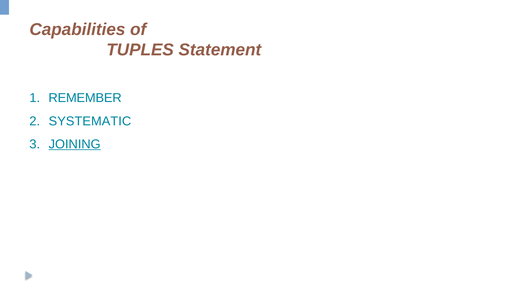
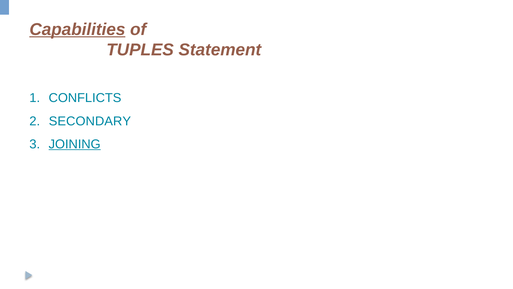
Capabilities underline: none -> present
REMEMBER: REMEMBER -> CONFLICTS
SYSTEMATIC: SYSTEMATIC -> SECONDARY
